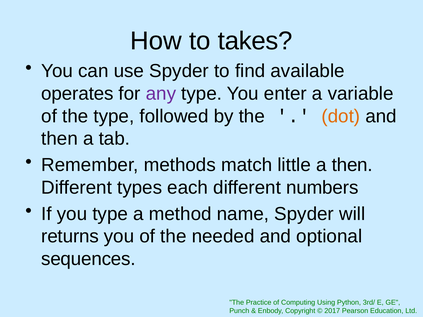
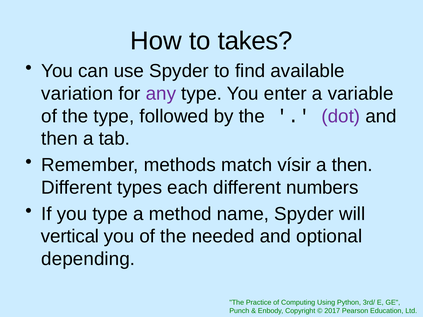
operates: operates -> variation
dot colour: orange -> purple
little: little -> vísir
returns: returns -> vertical
sequences: sequences -> depending
